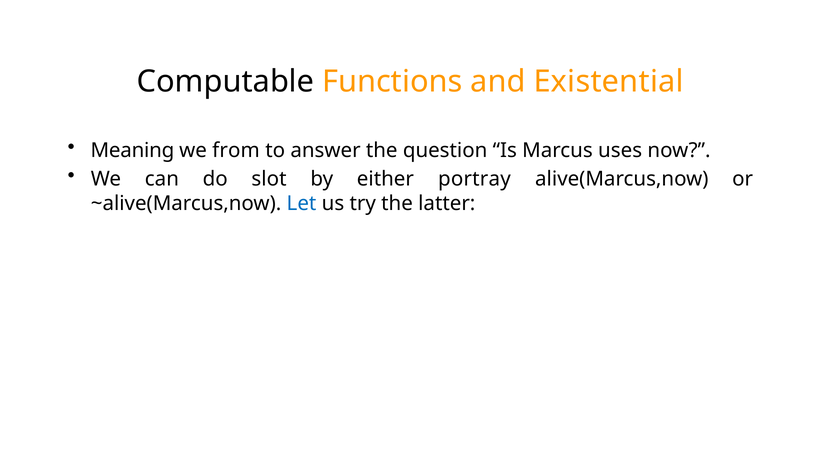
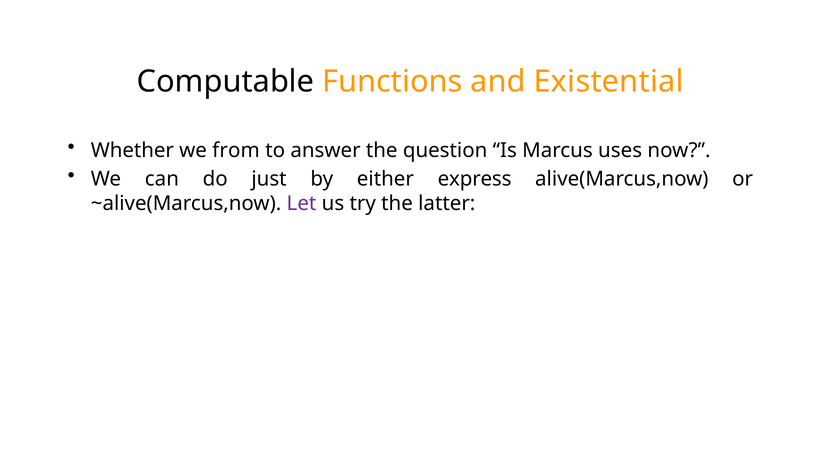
Meaning: Meaning -> Whether
slot: slot -> just
portray: portray -> express
Let colour: blue -> purple
